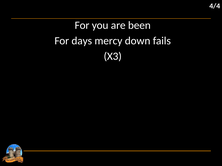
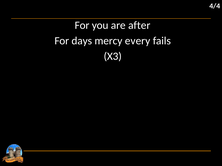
been: been -> after
down: down -> every
